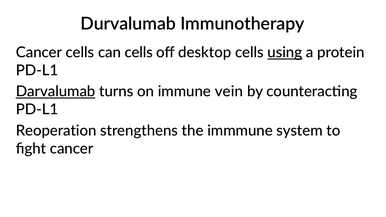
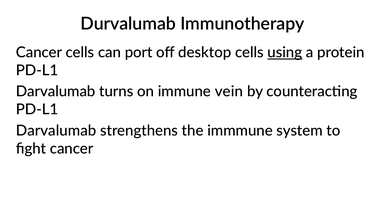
can cells: cells -> port
Darvalumab at (56, 92) underline: present -> none
Reoperation at (56, 131): Reoperation -> Darvalumab
